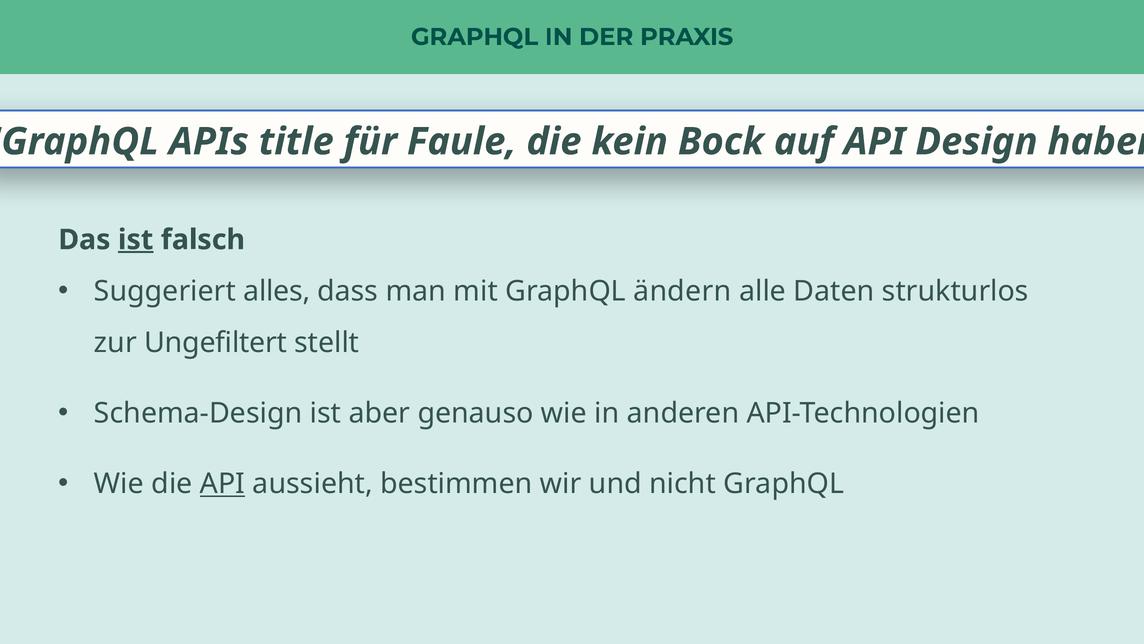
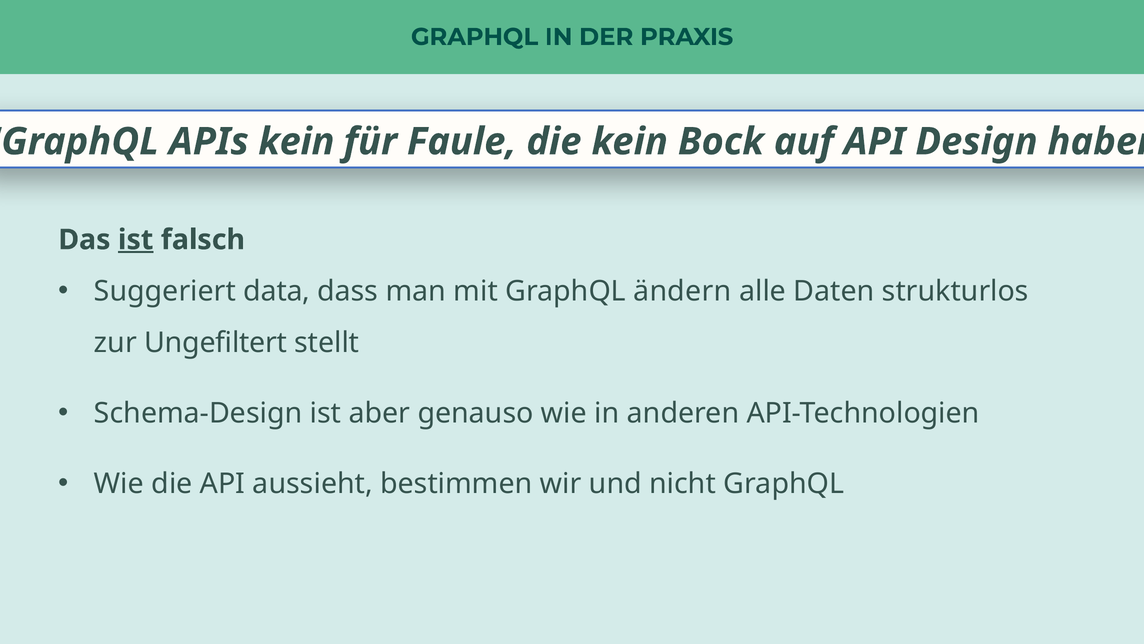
APIs title: title -> kein
alles: alles -> data
API at (223, 484) underline: present -> none
